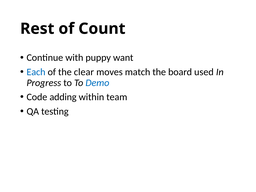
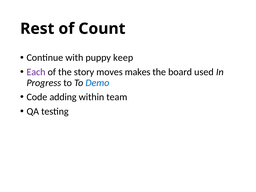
want: want -> keep
Each colour: blue -> purple
clear: clear -> story
match: match -> makes
